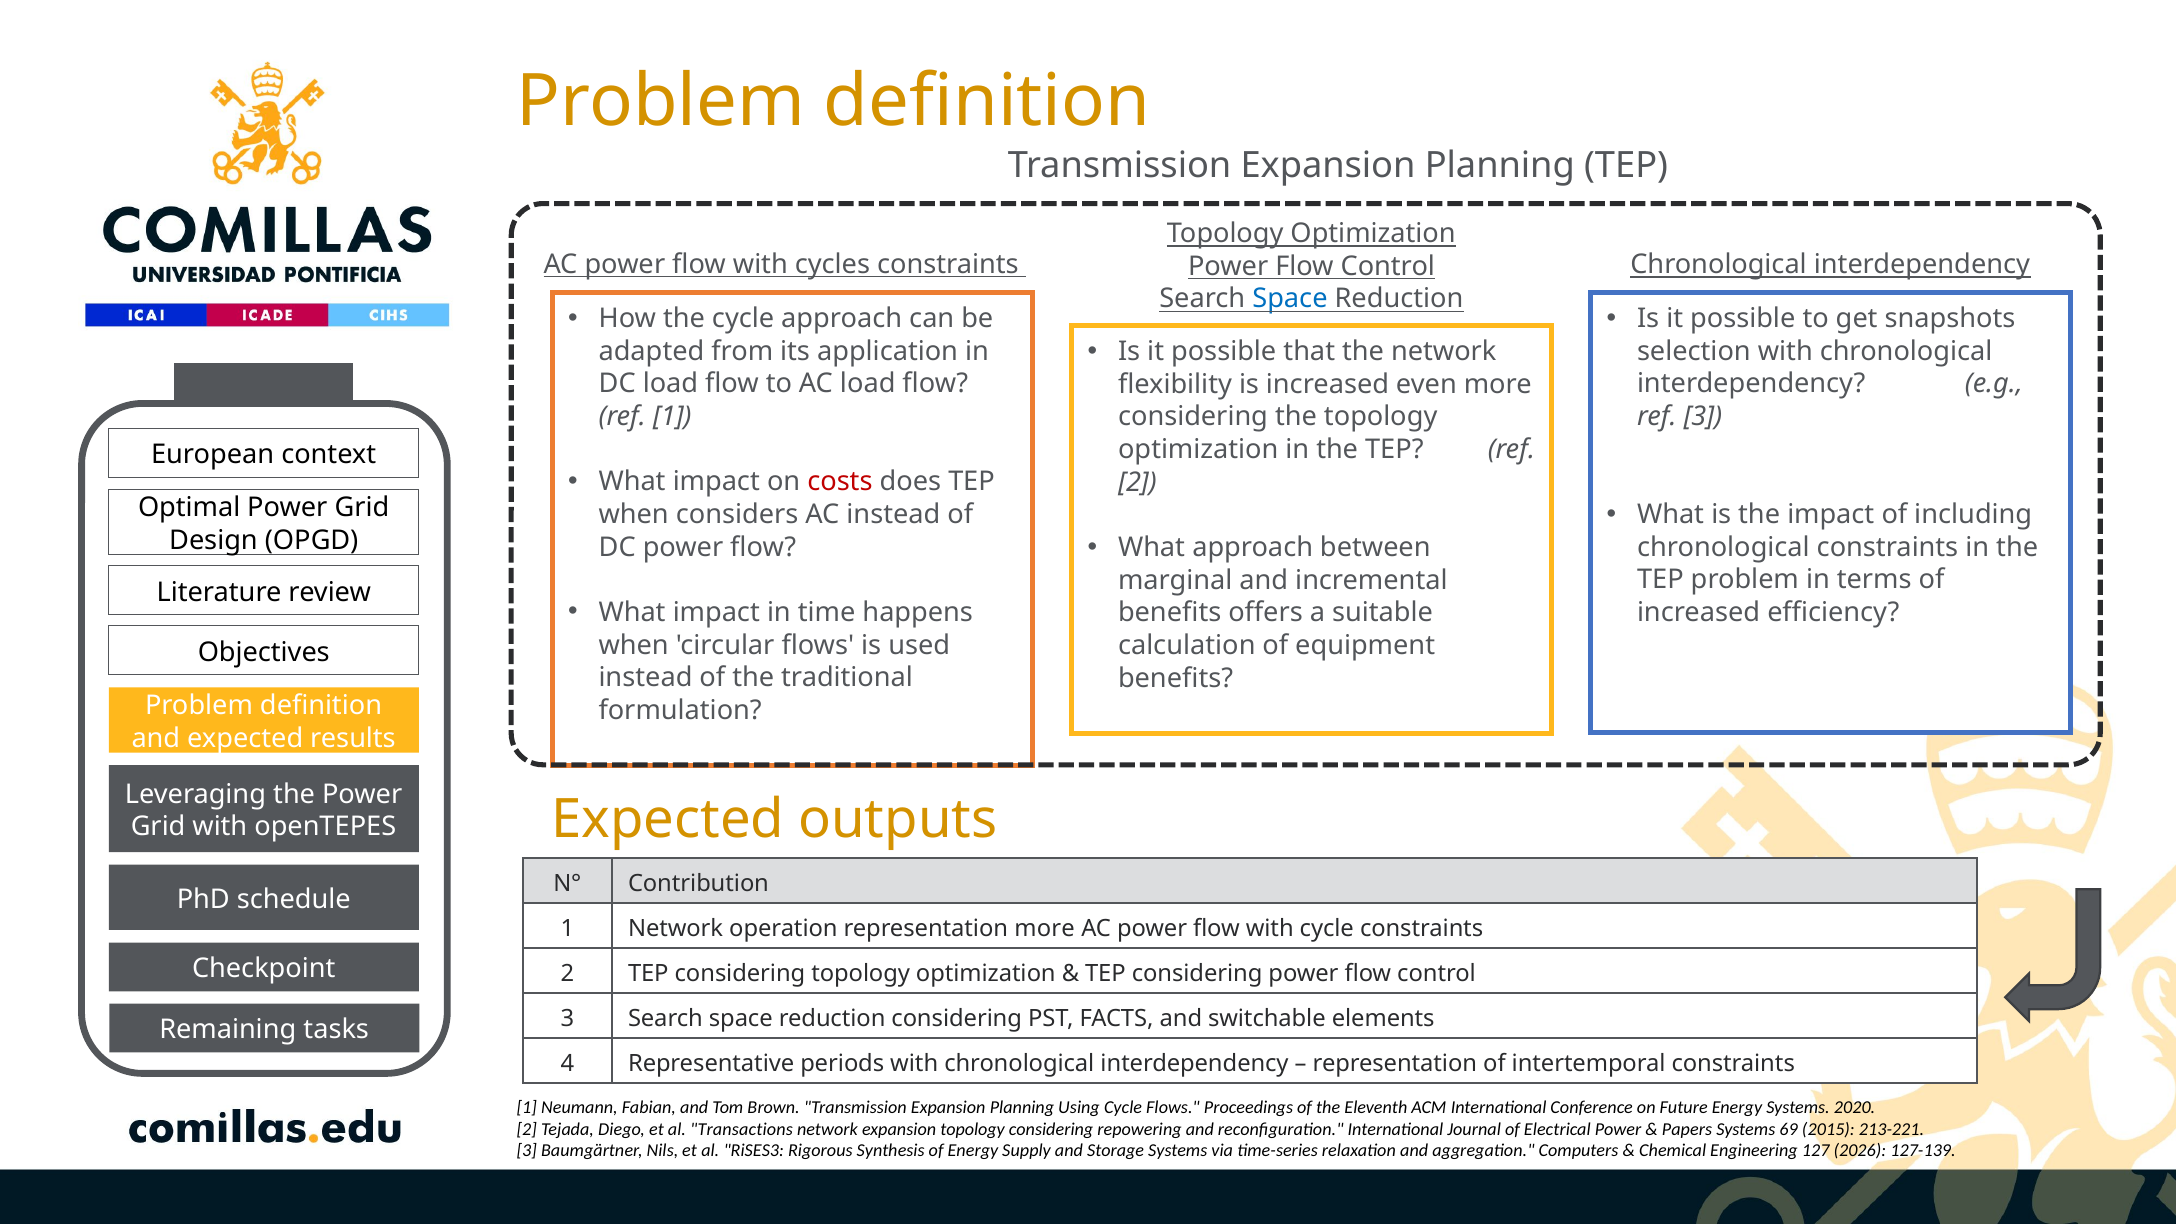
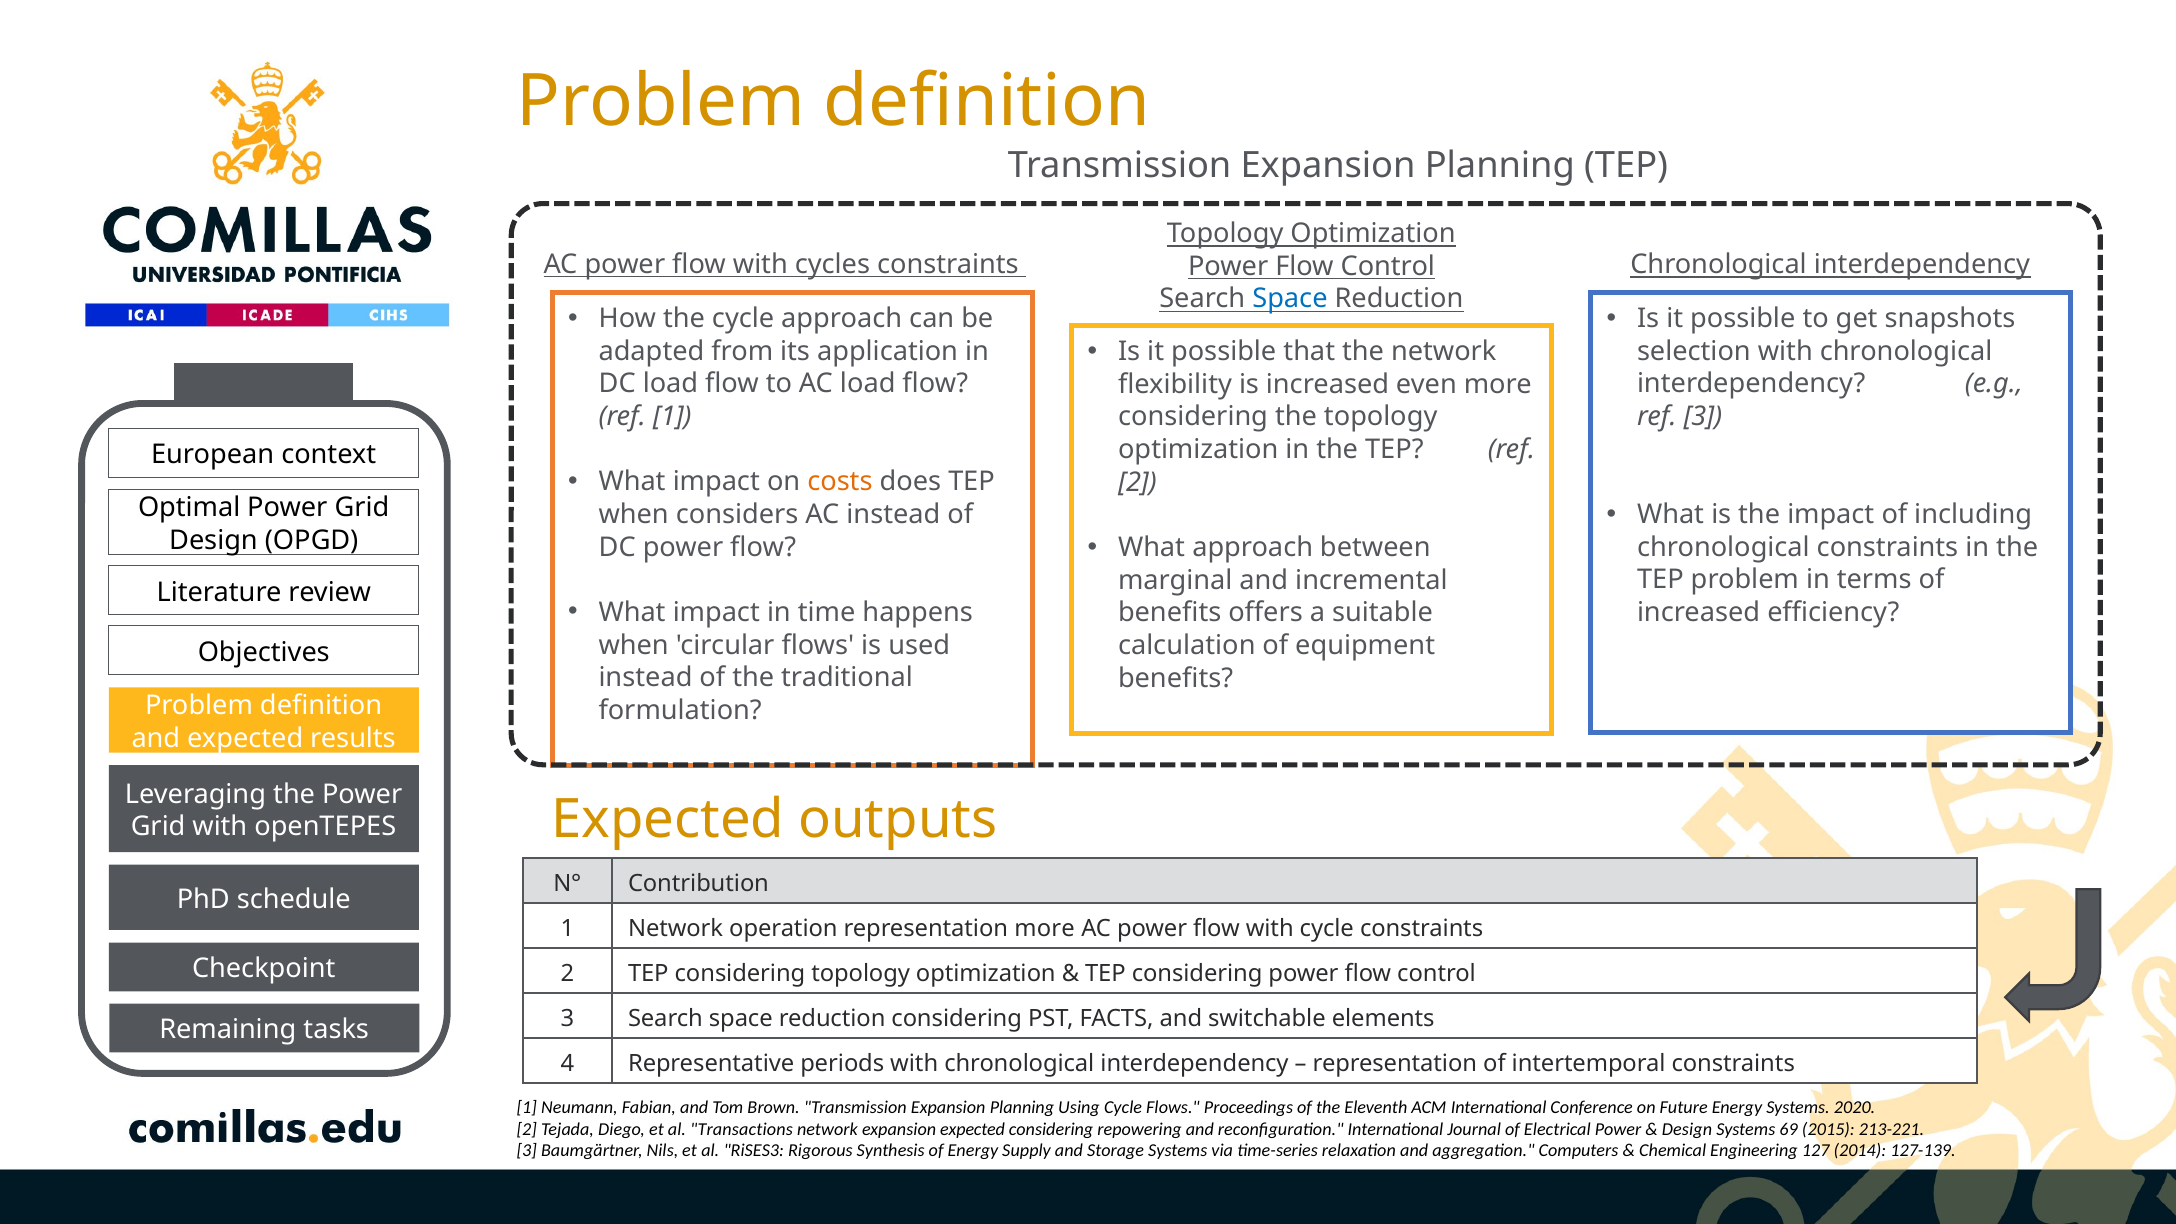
costs colour: red -> orange
expansion topology: topology -> expected
Papers at (1687, 1129): Papers -> Design
2026: 2026 -> 2014
